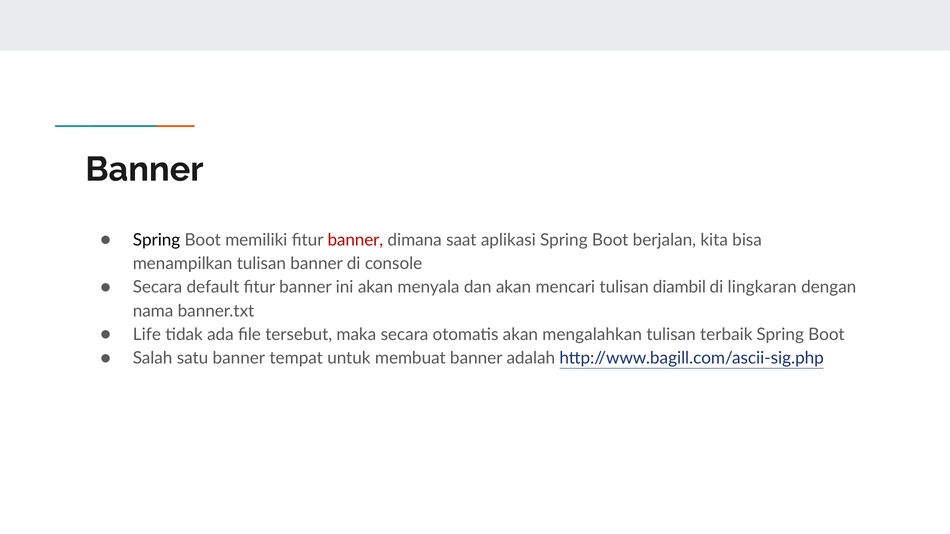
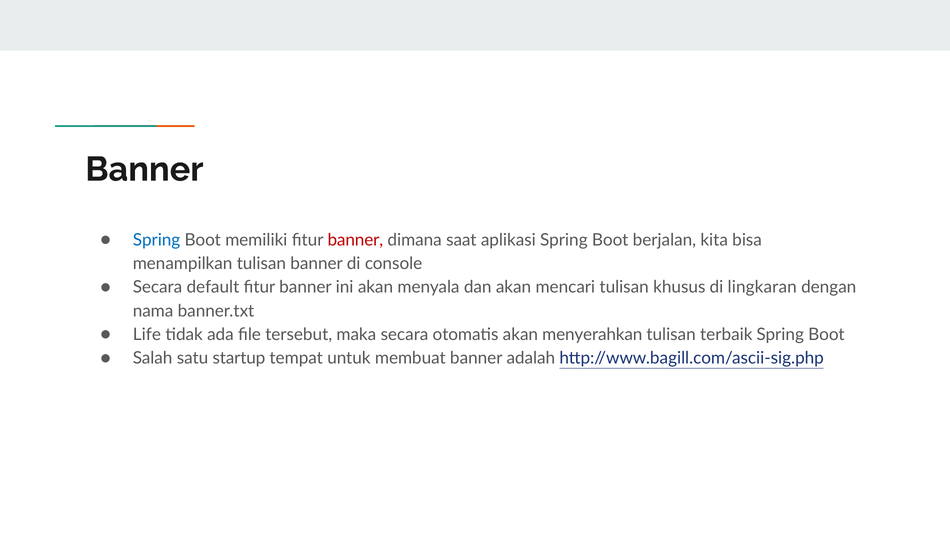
Spring at (157, 240) colour: black -> blue
diambil: diambil -> khusus
mengalahkan: mengalahkan -> menyerahkan
satu banner: banner -> startup
